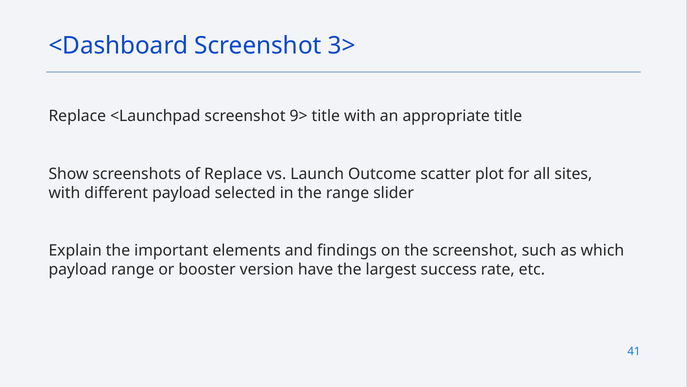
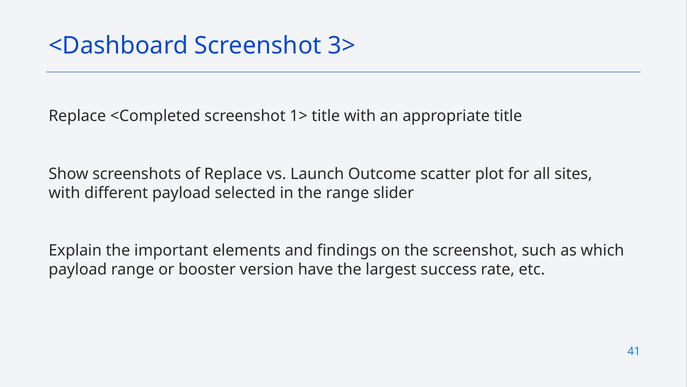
<Launchpad: <Launchpad -> <Completed
9>: 9> -> 1>
